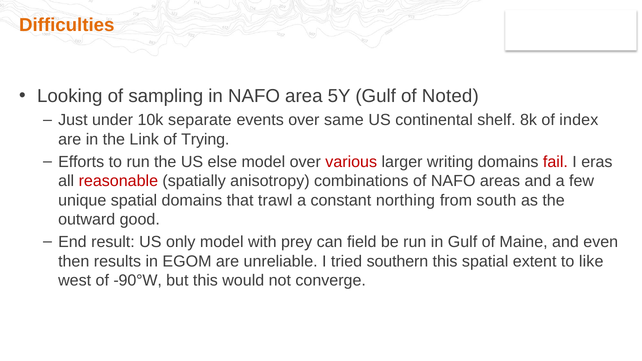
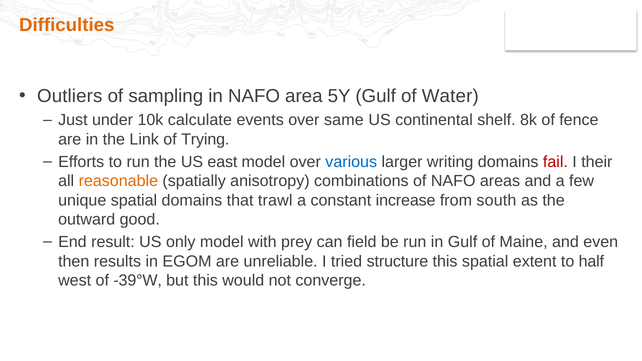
Looking: Looking -> Outliers
Noted: Noted -> Water
separate: separate -> calculate
index: index -> fence
else: else -> east
various colour: red -> blue
eras: eras -> their
reasonable colour: red -> orange
northing: northing -> increase
southern: southern -> structure
like: like -> half
-90°W: -90°W -> -39°W
